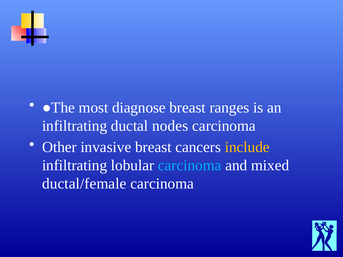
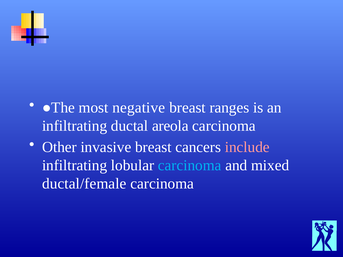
diagnose: diagnose -> negative
nodes: nodes -> areola
include colour: yellow -> pink
